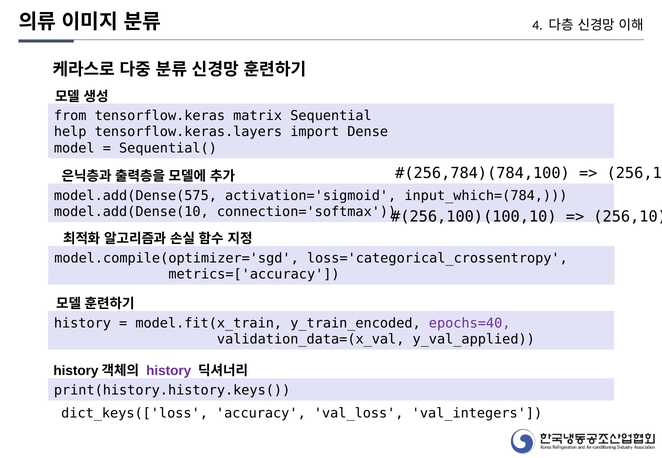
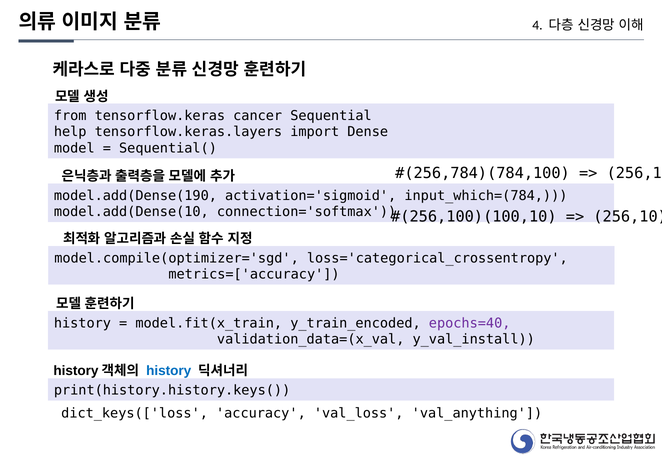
matrix: matrix -> cancer
model.add(Dense(575: model.add(Dense(575 -> model.add(Dense(190
y_val_applied: y_val_applied -> y_val_install
history at (169, 371) colour: purple -> blue
val_integers: val_integers -> val_anything
